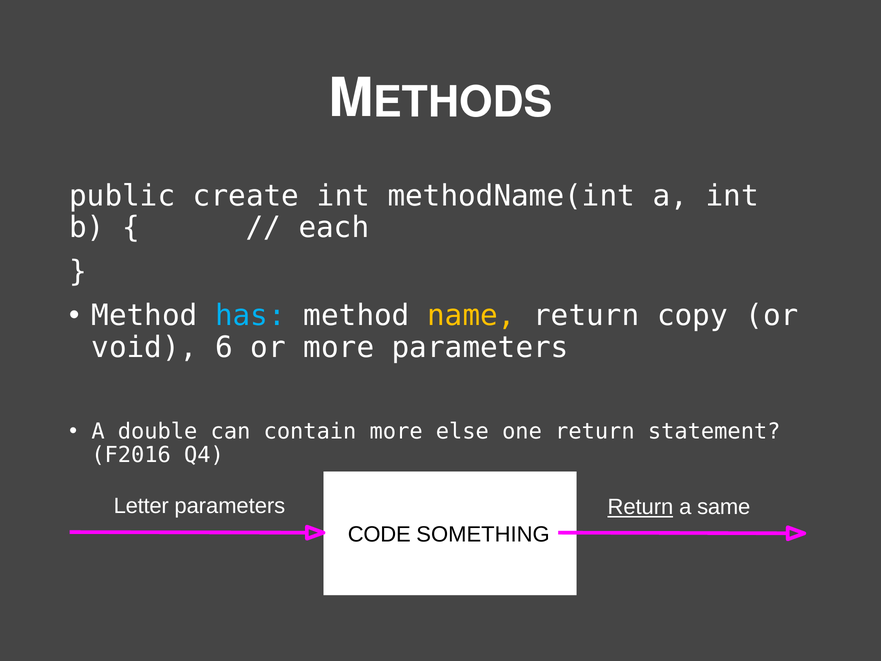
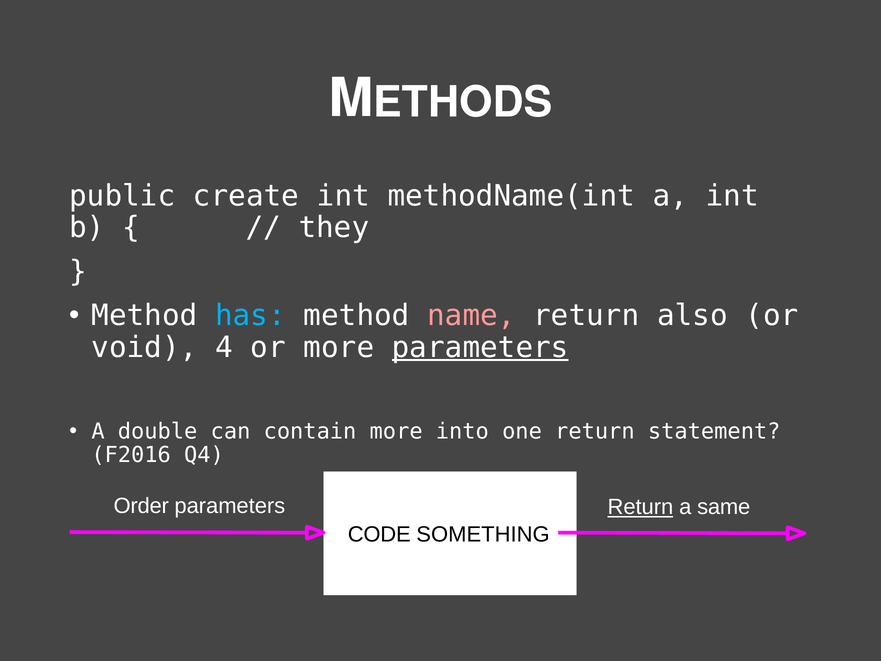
each: each -> they
name colour: yellow -> pink
copy: copy -> also
6: 6 -> 4
parameters at (480, 347) underline: none -> present
else: else -> into
Letter: Letter -> Order
